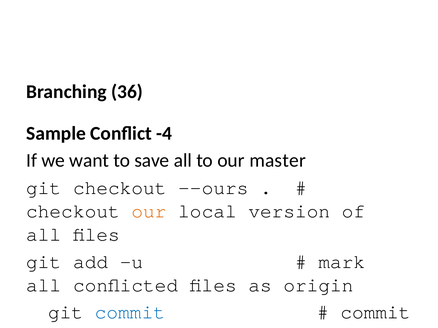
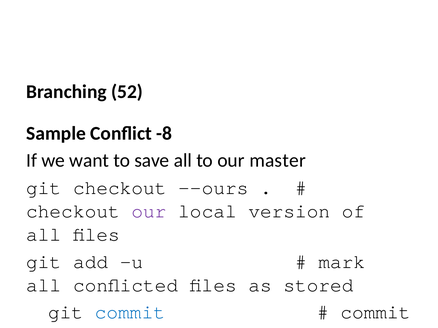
36: 36 -> 52
-4: -4 -> -8
our at (149, 211) colour: orange -> purple
origin: origin -> stored
